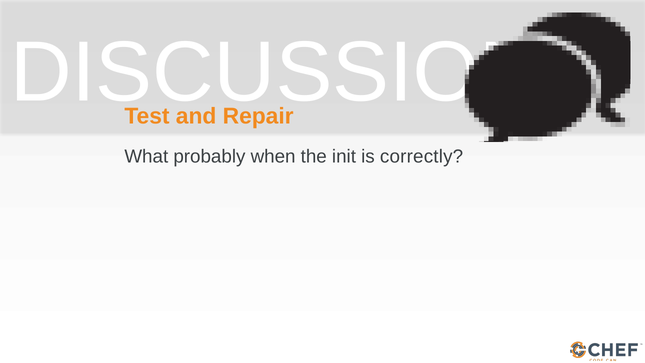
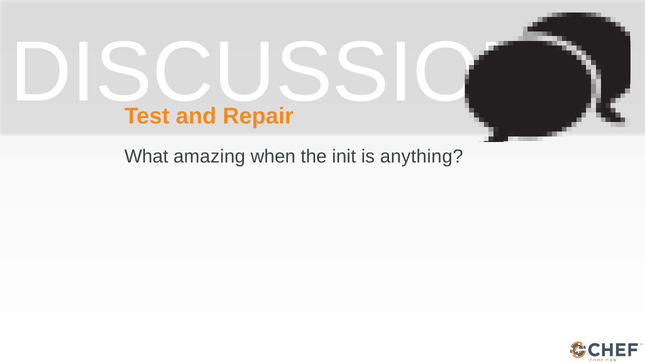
probably: probably -> amazing
correctly: correctly -> anything
